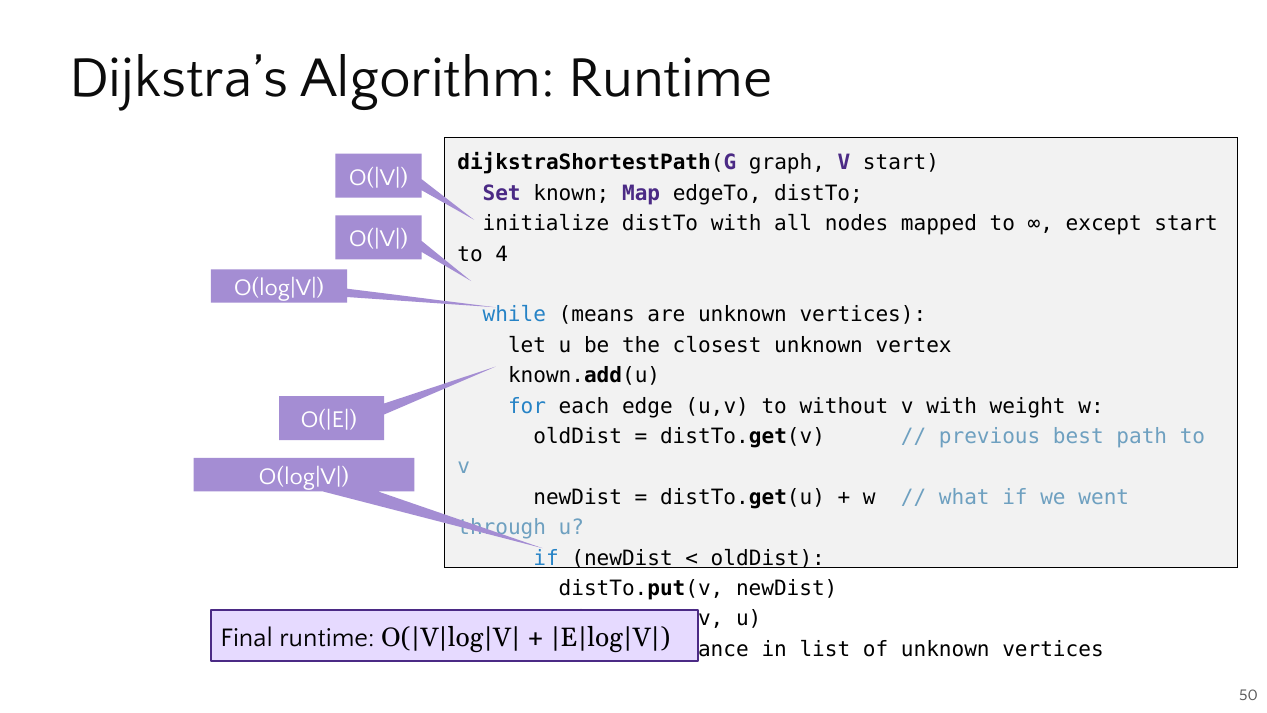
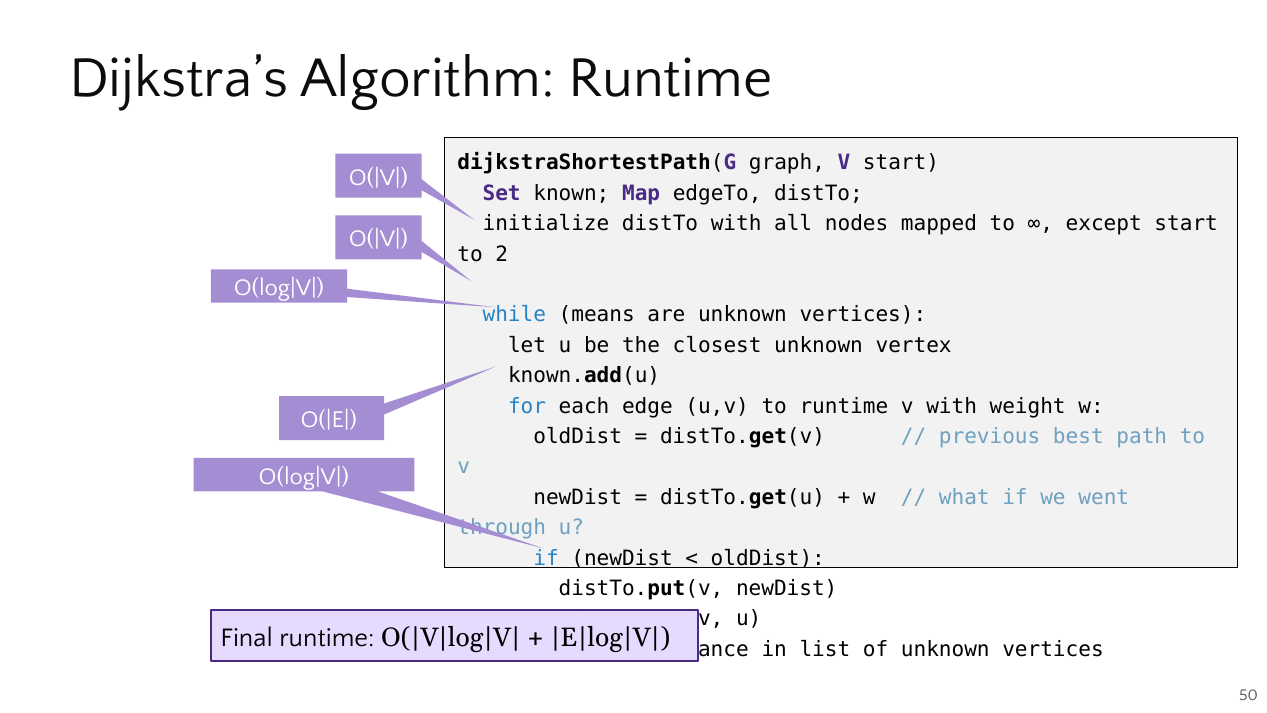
4: 4 -> 2
to without: without -> runtime
